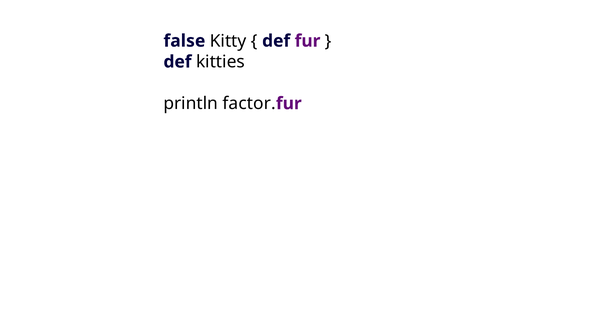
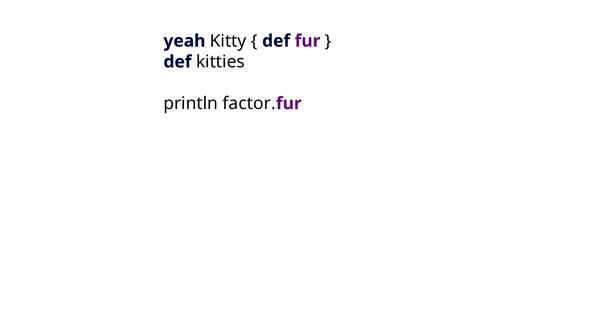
false: false -> yeah
